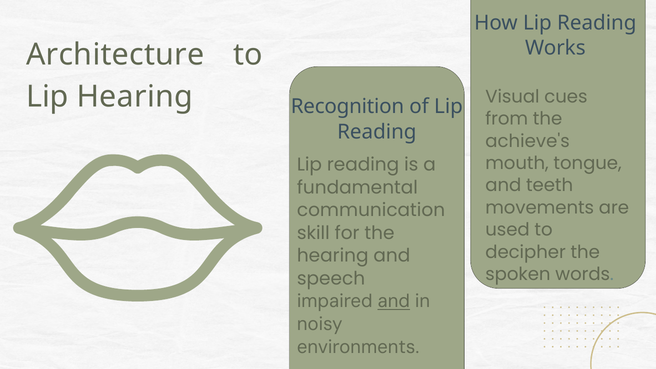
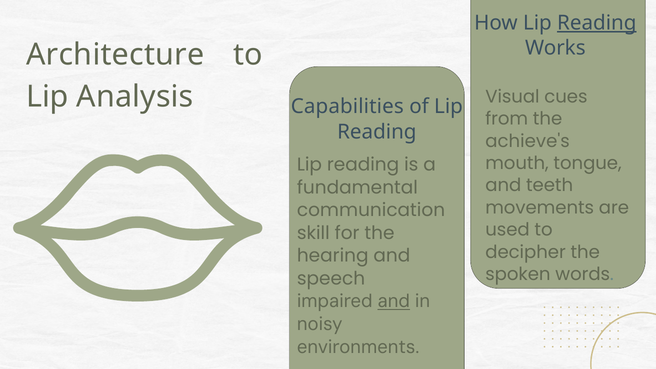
Reading at (597, 23) underline: none -> present
Lip Hearing: Hearing -> Analysis
Recognition: Recognition -> Capabilities
